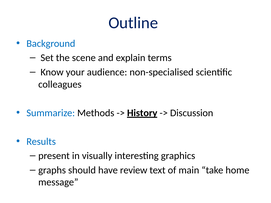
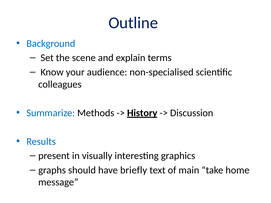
review: review -> briefly
